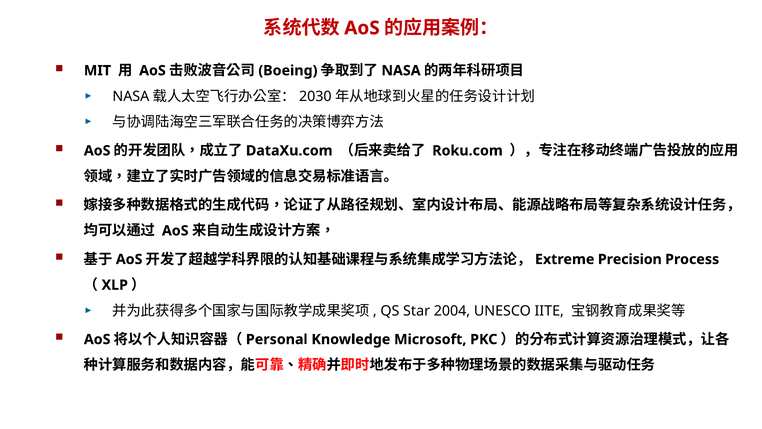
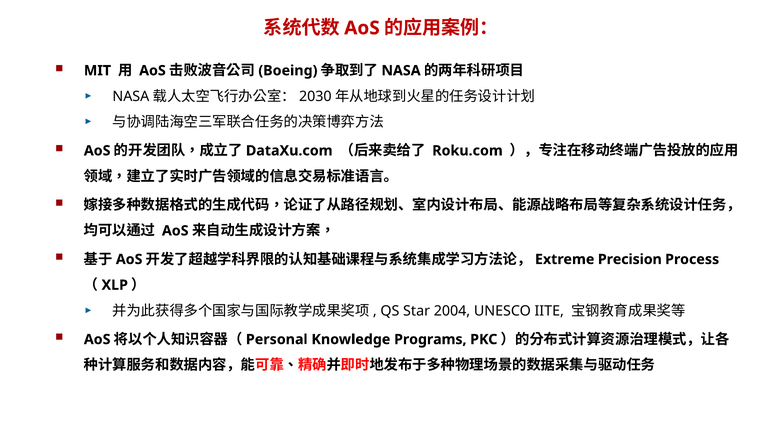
Microsoft: Microsoft -> Programs
